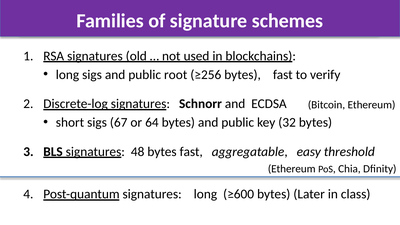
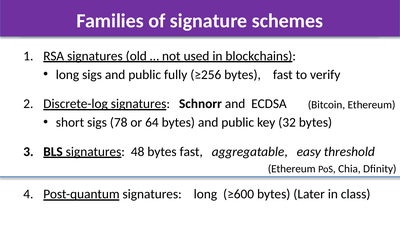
root: root -> fully
67: 67 -> 78
